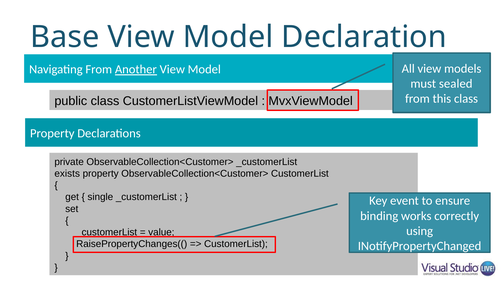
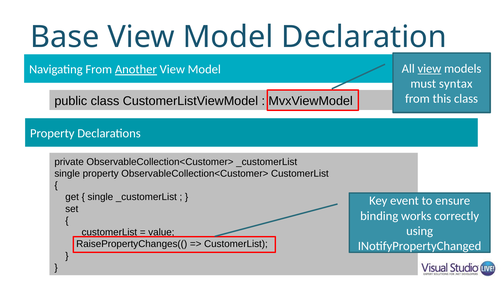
view at (429, 69) underline: none -> present
sealed: sealed -> syntax
exists at (67, 174): exists -> single
